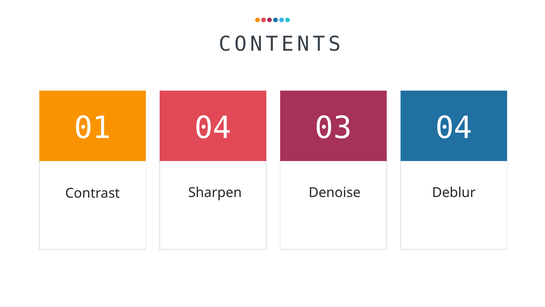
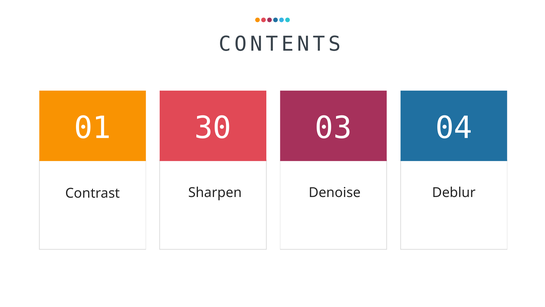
01 04: 04 -> 30
